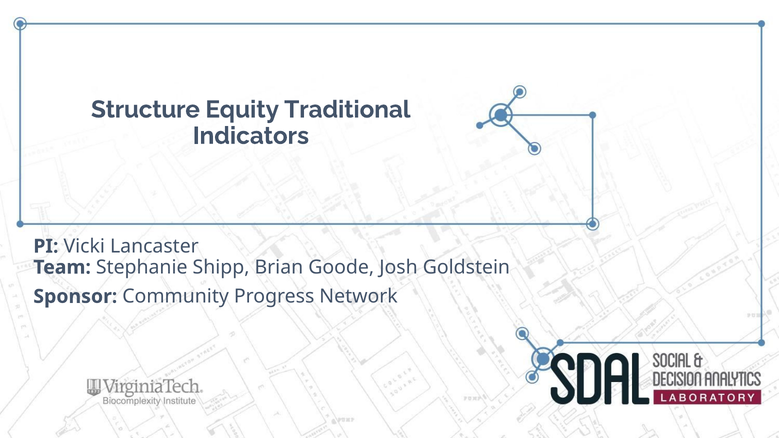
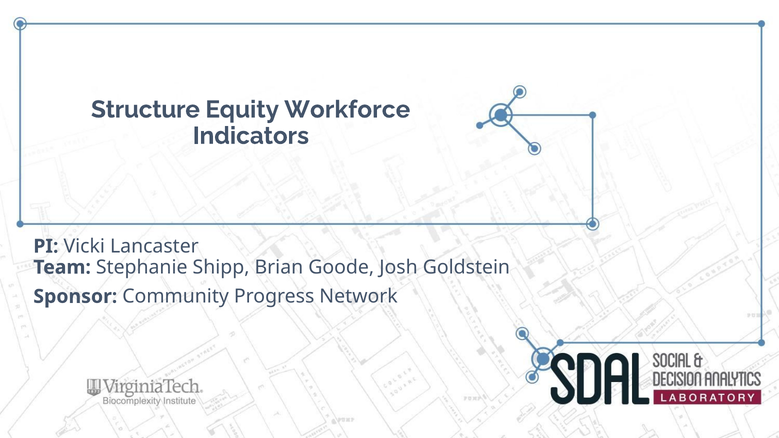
Traditional: Traditional -> Workforce
